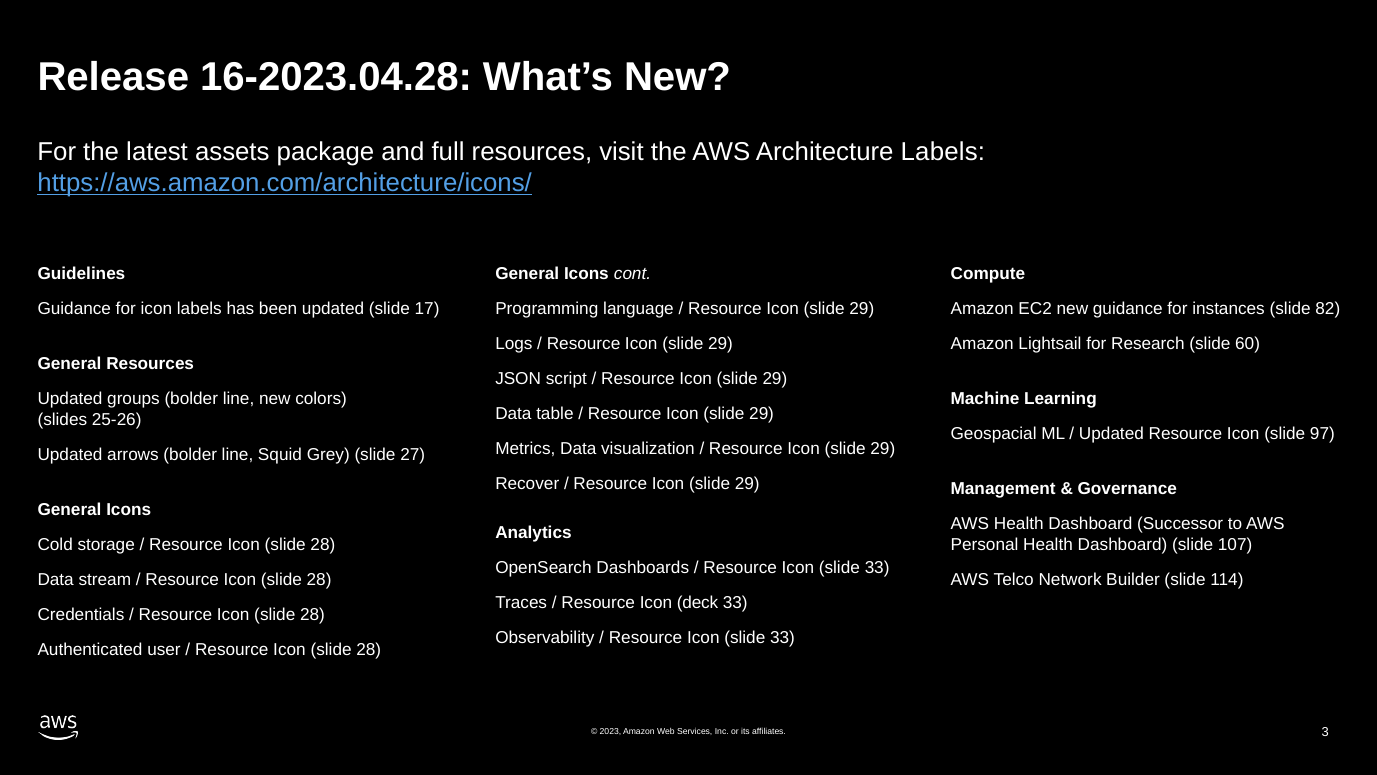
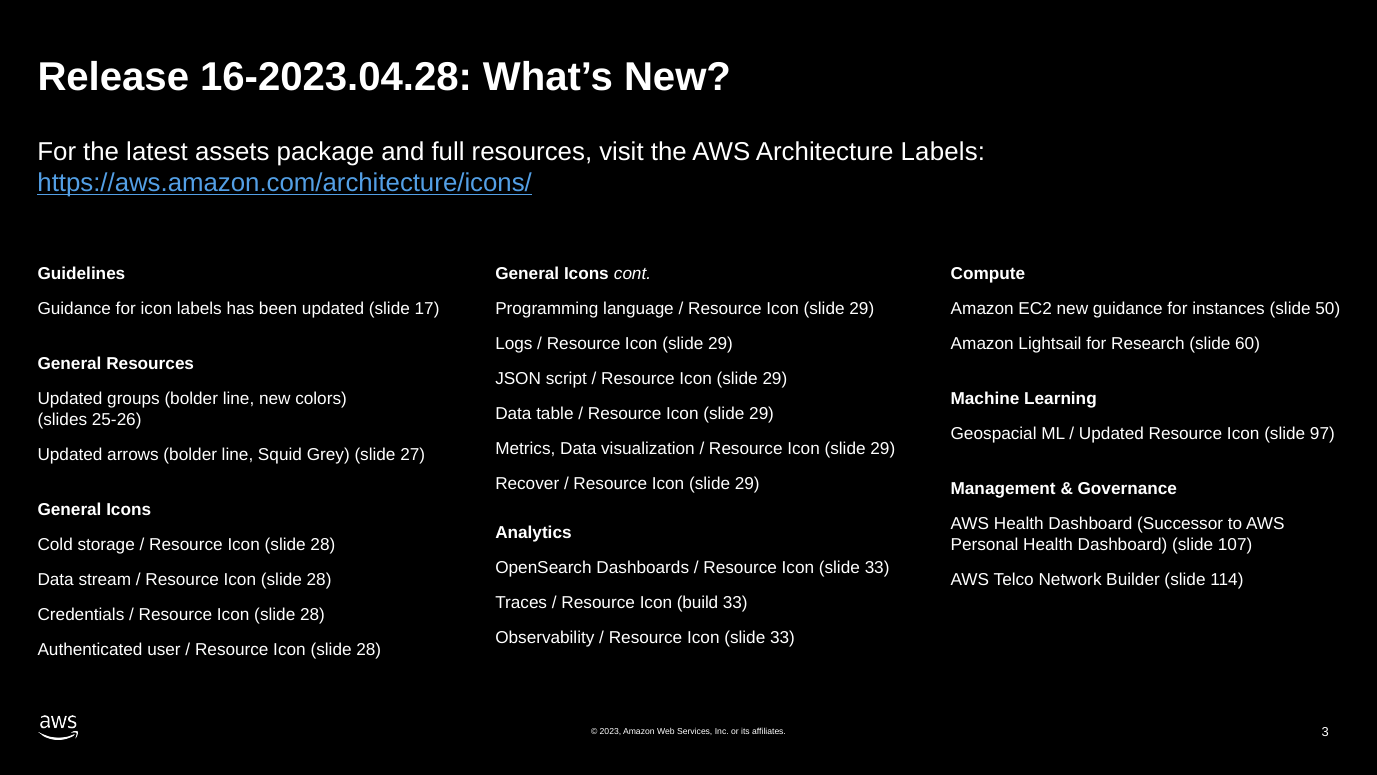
82: 82 -> 50
deck: deck -> build
